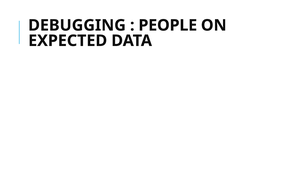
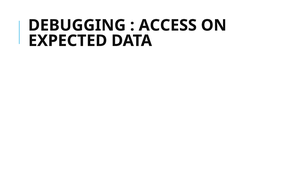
PEOPLE: PEOPLE -> ACCESS
